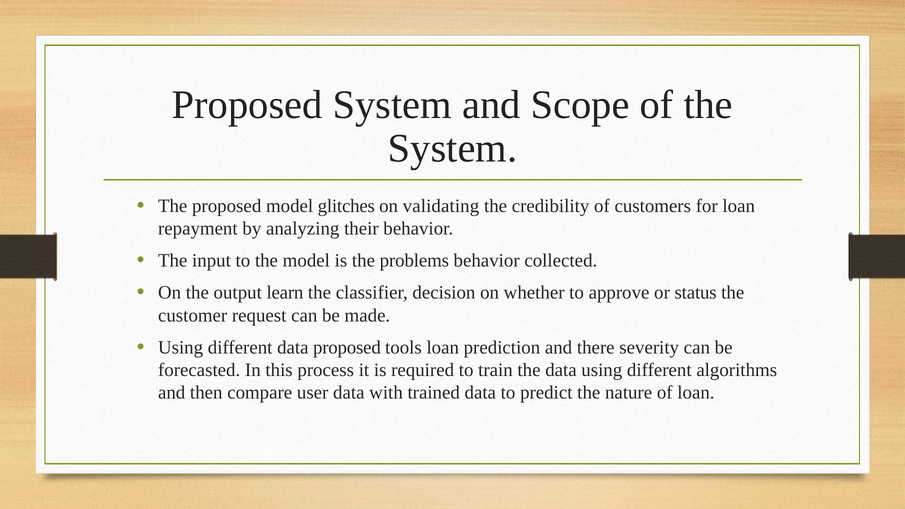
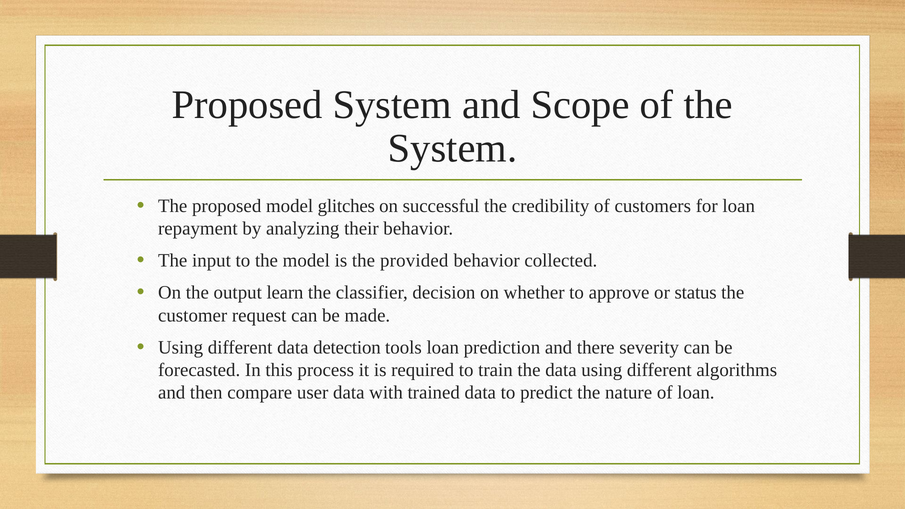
validating: validating -> successful
problems: problems -> provided
data proposed: proposed -> detection
